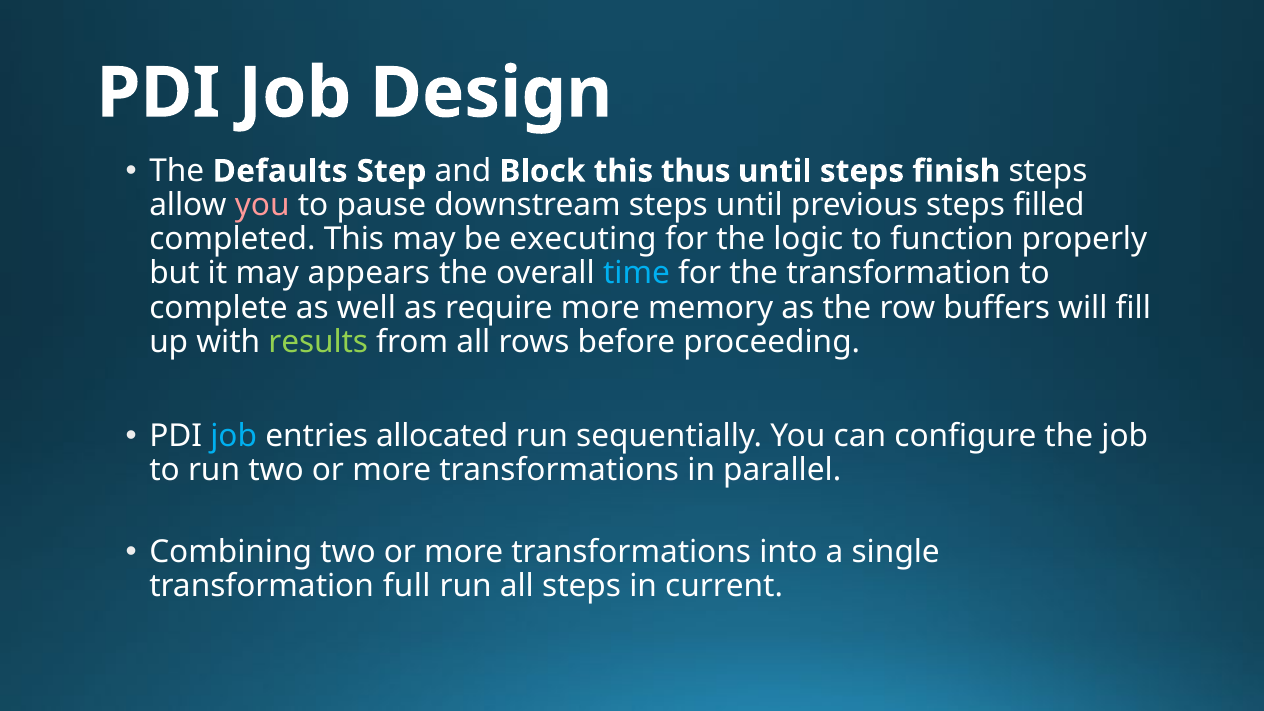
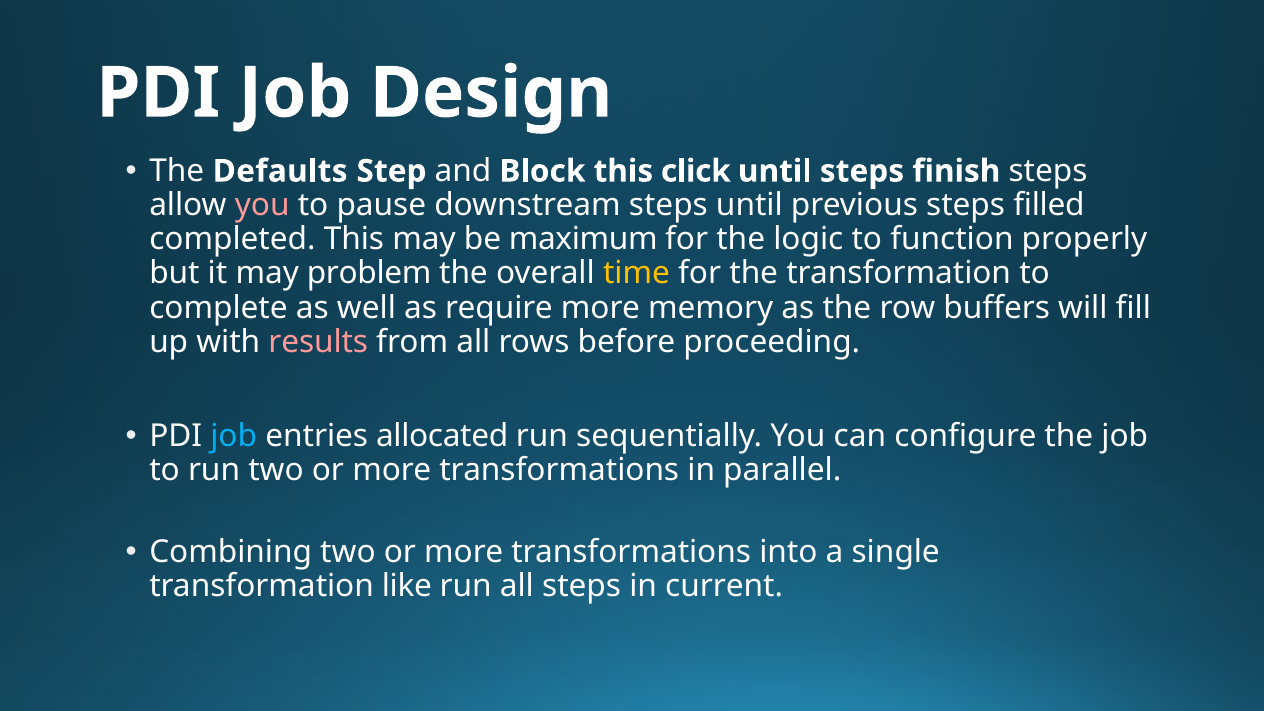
thus: thus -> click
executing: executing -> maximum
appears: appears -> problem
time colour: light blue -> yellow
results colour: light green -> pink
full: full -> like
